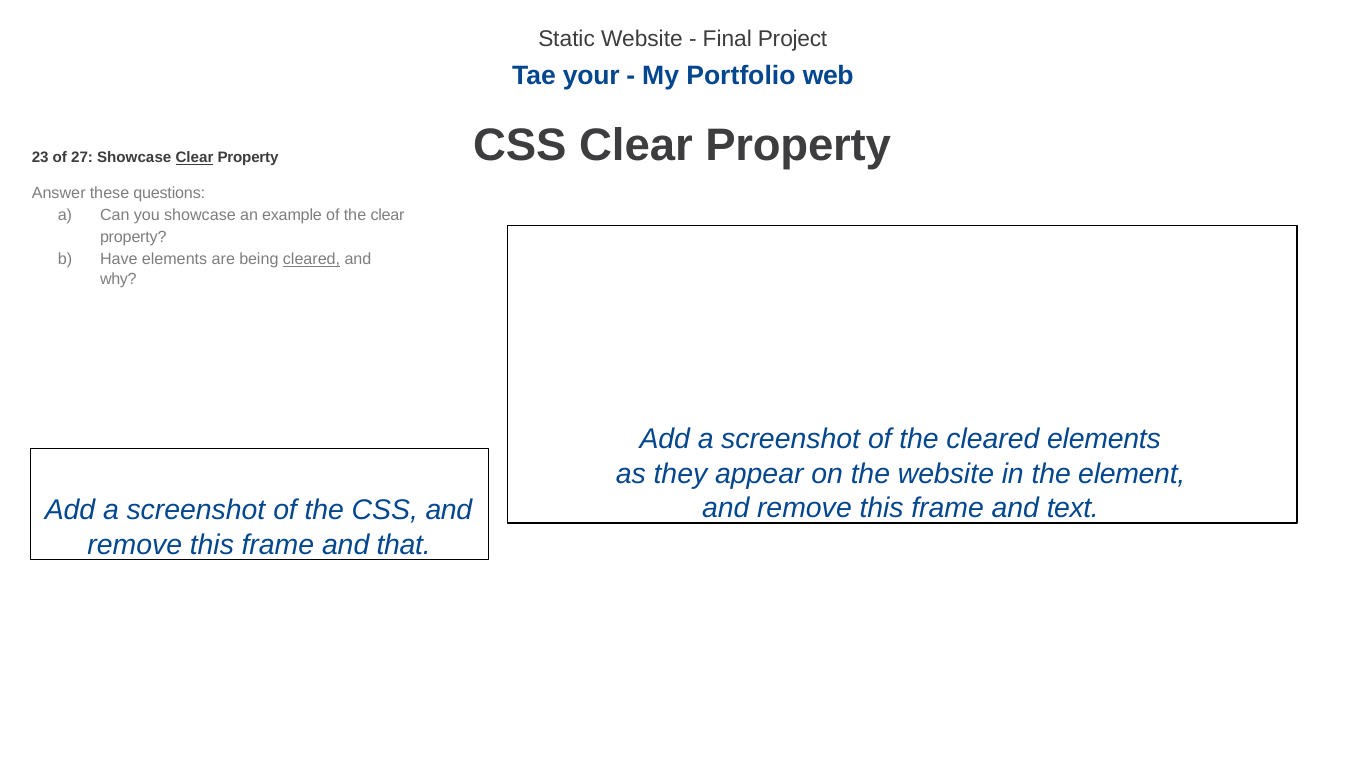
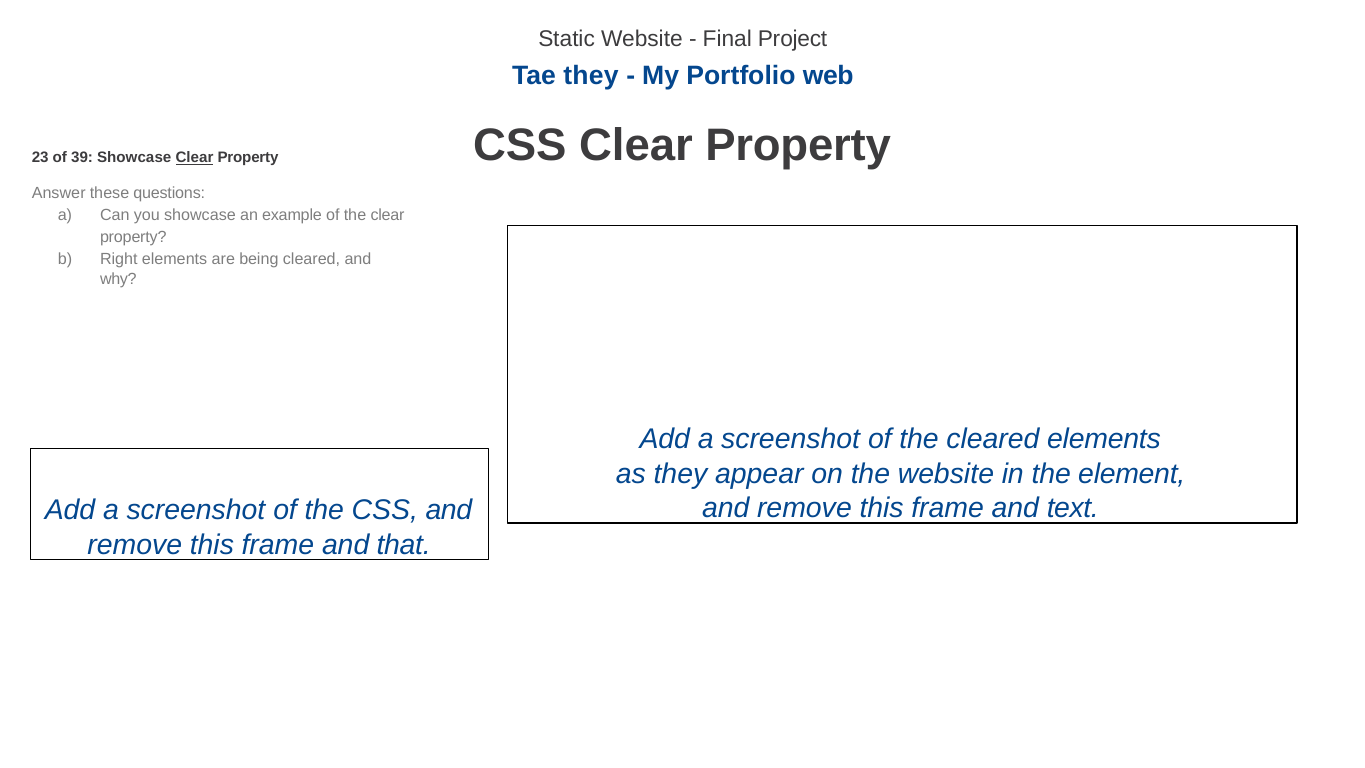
Tae your: your -> they
27: 27 -> 39
Have: Have -> Right
cleared at (312, 259) underline: present -> none
